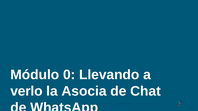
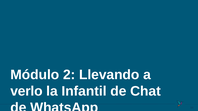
0: 0 -> 2
Asocia: Asocia -> Infantil
